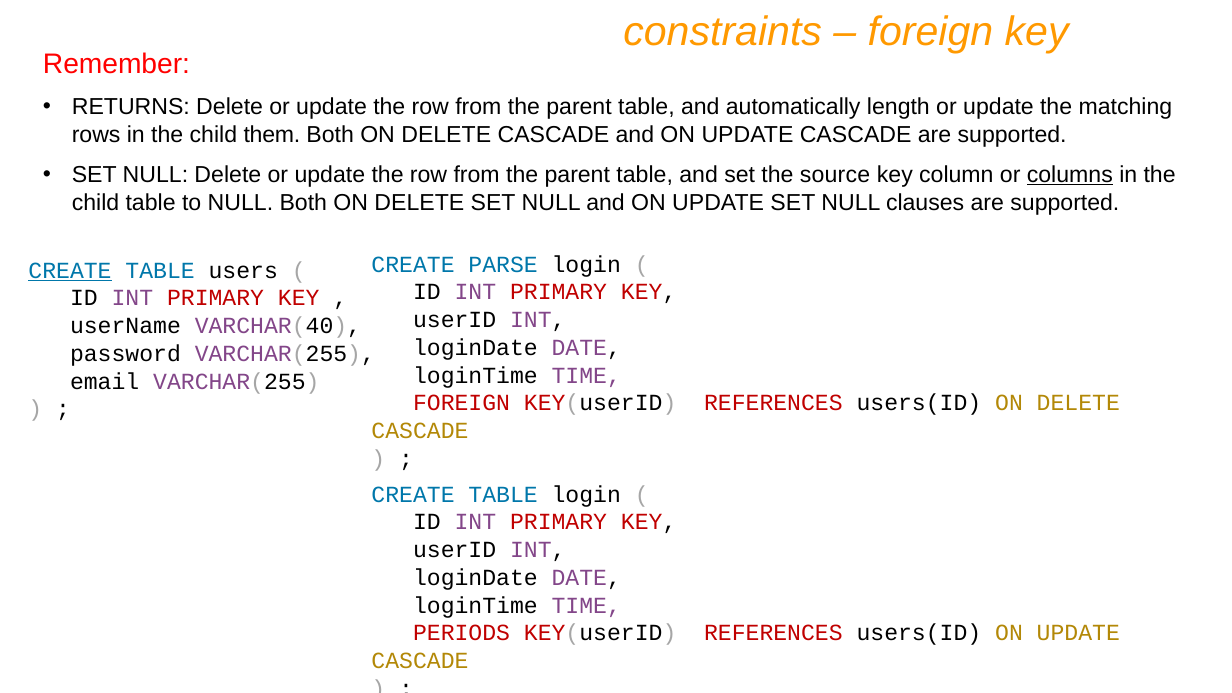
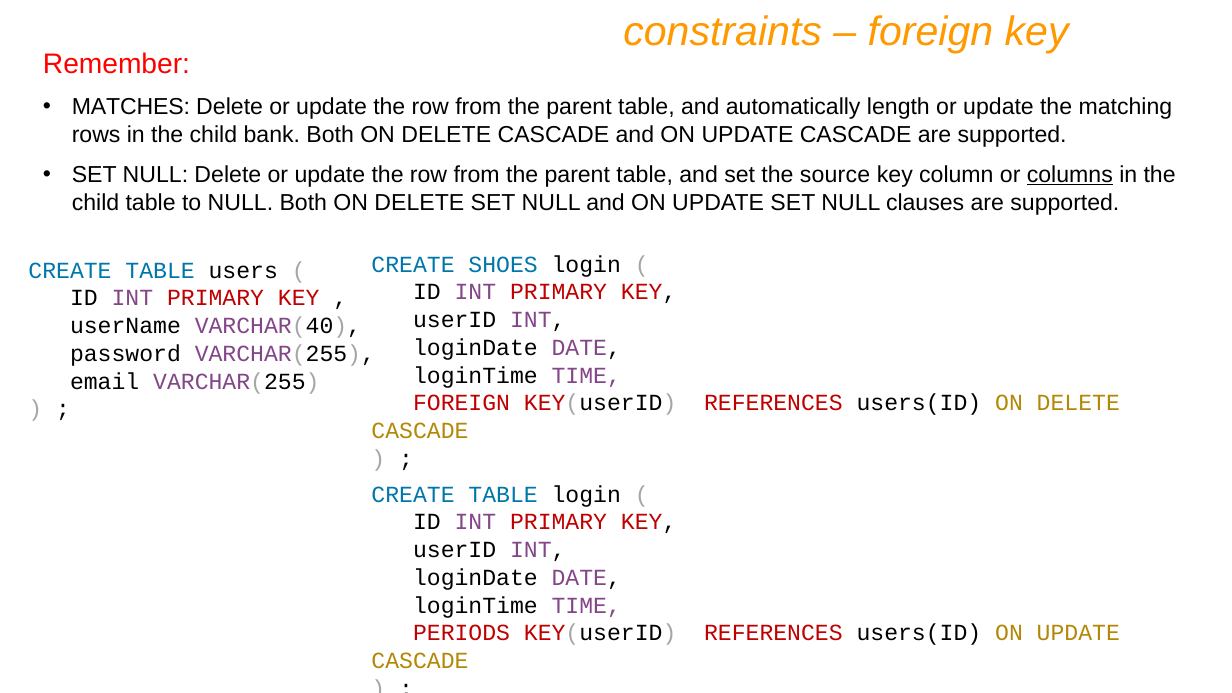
RETURNS: RETURNS -> MATCHES
them: them -> bank
PARSE: PARSE -> SHOES
CREATE at (70, 271) underline: present -> none
